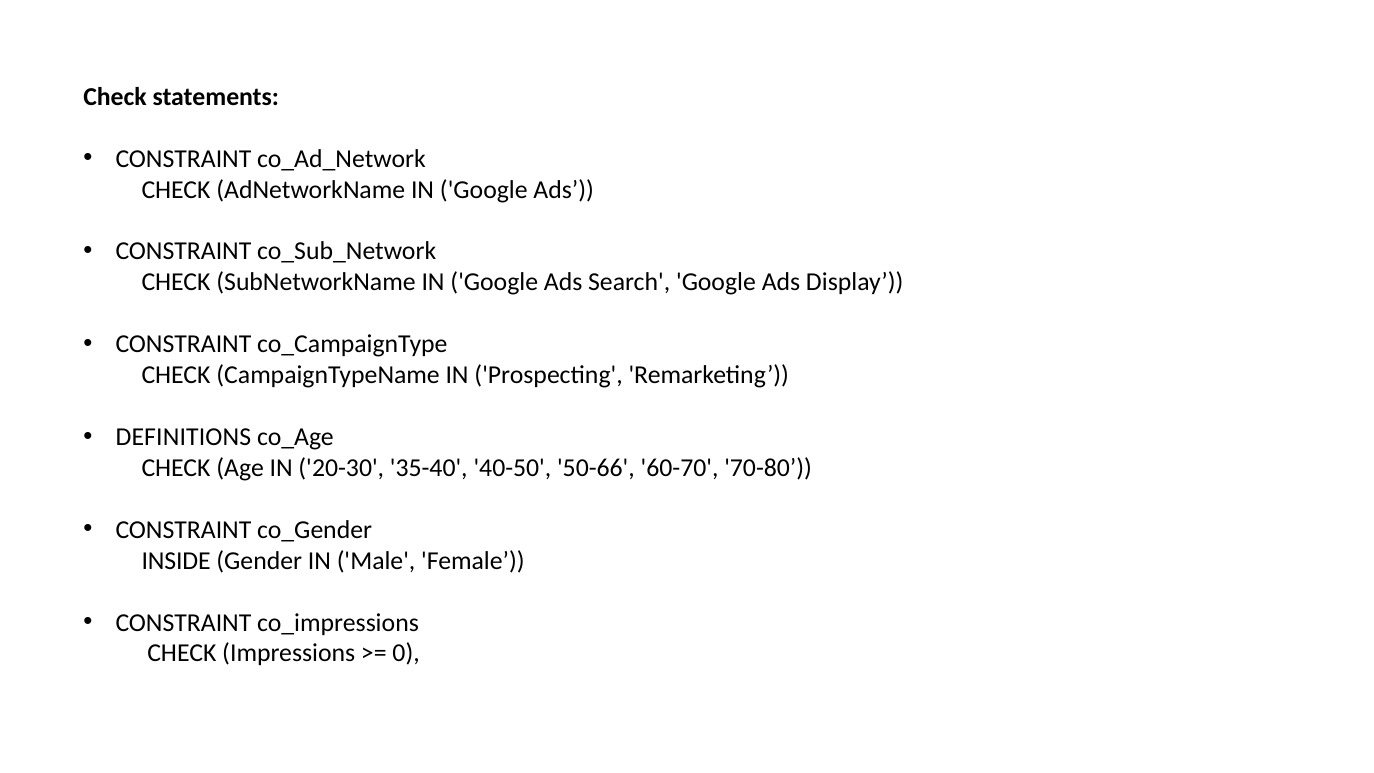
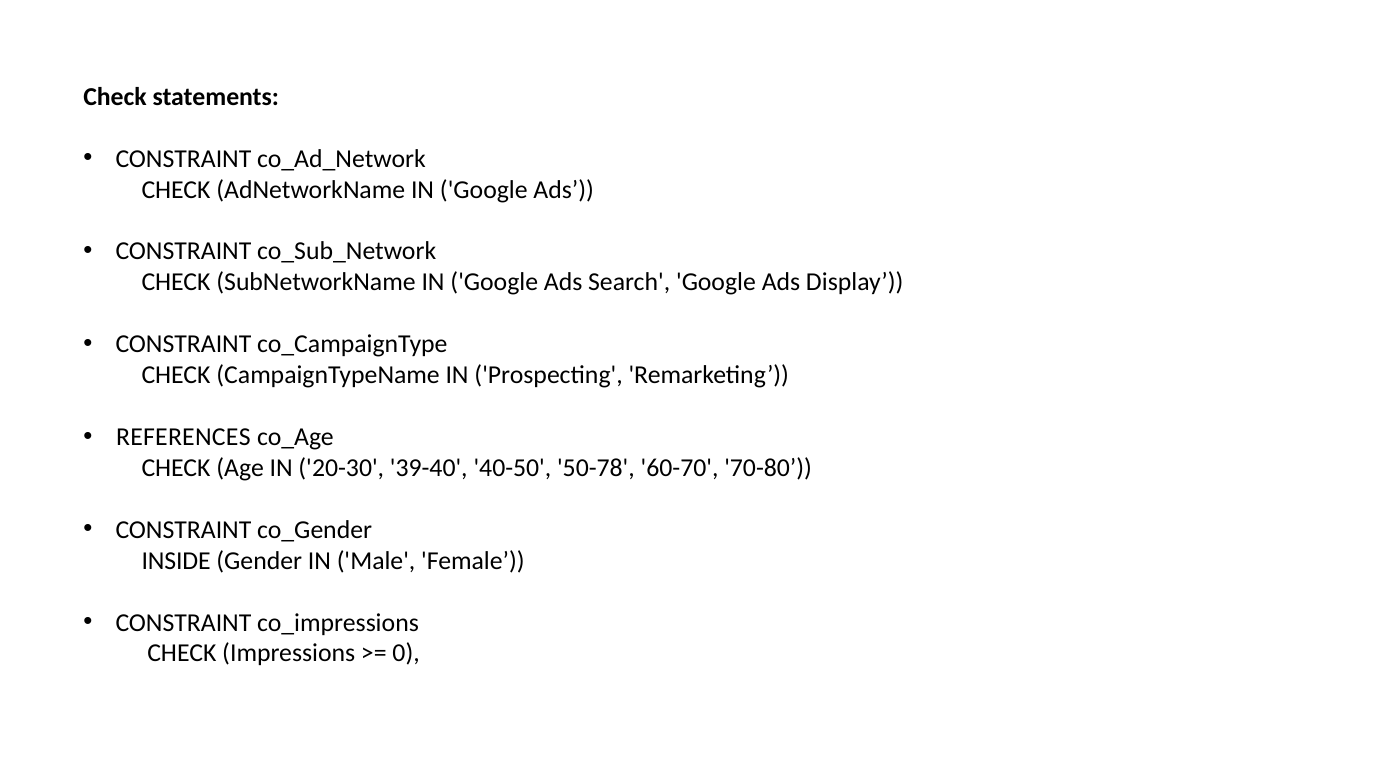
DEFINITIONS: DEFINITIONS -> REFERENCES
35-40: 35-40 -> 39-40
50-66: 50-66 -> 50-78
